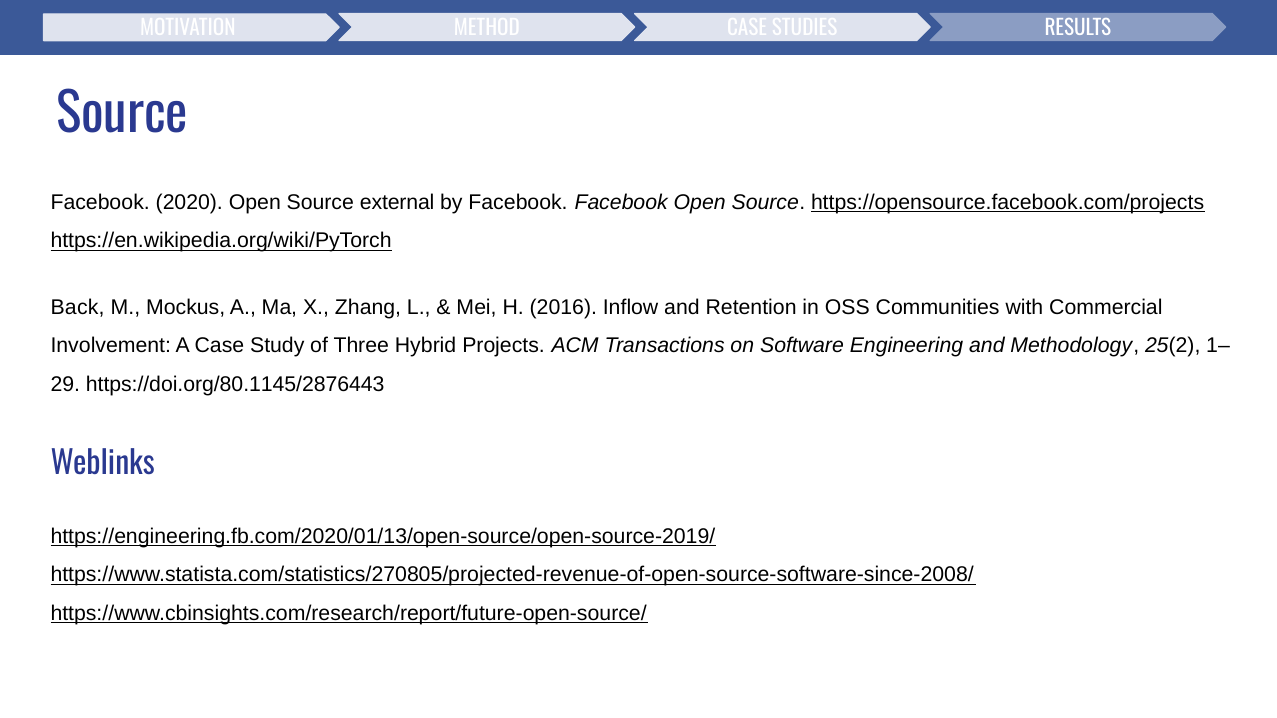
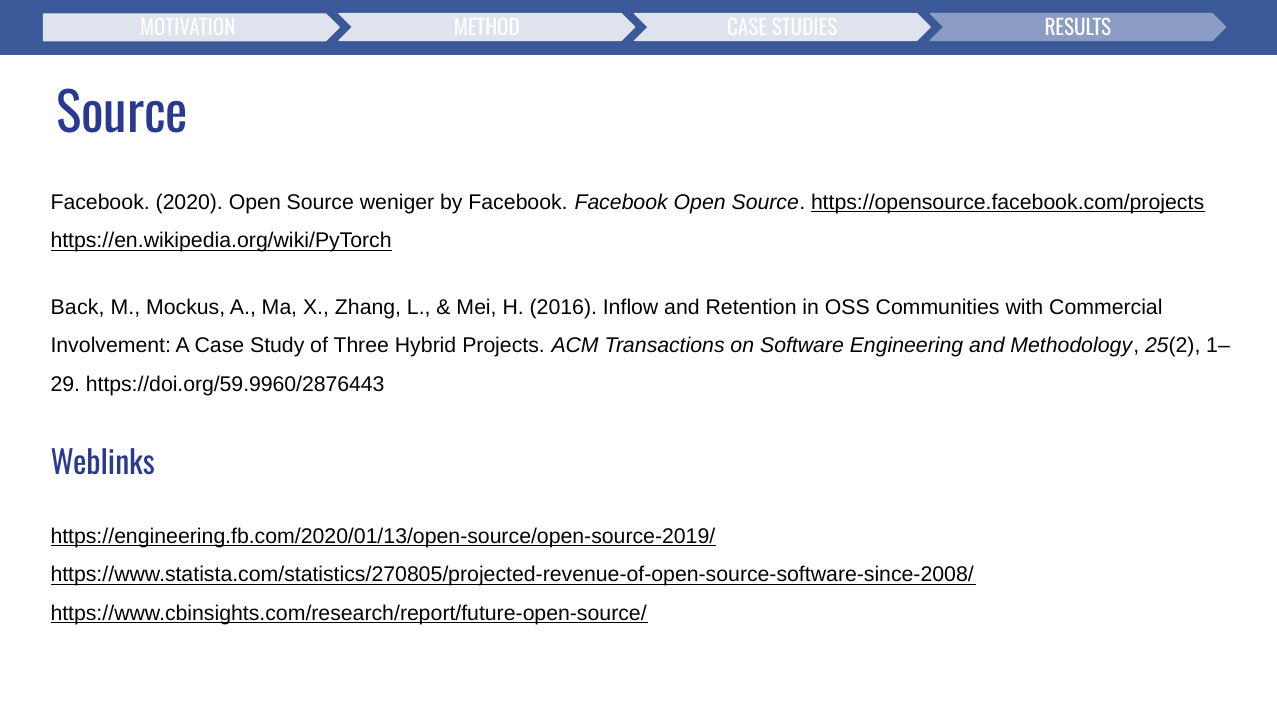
external: external -> weniger
https://doi.org/80.1145/2876443: https://doi.org/80.1145/2876443 -> https://doi.org/59.9960/2876443
